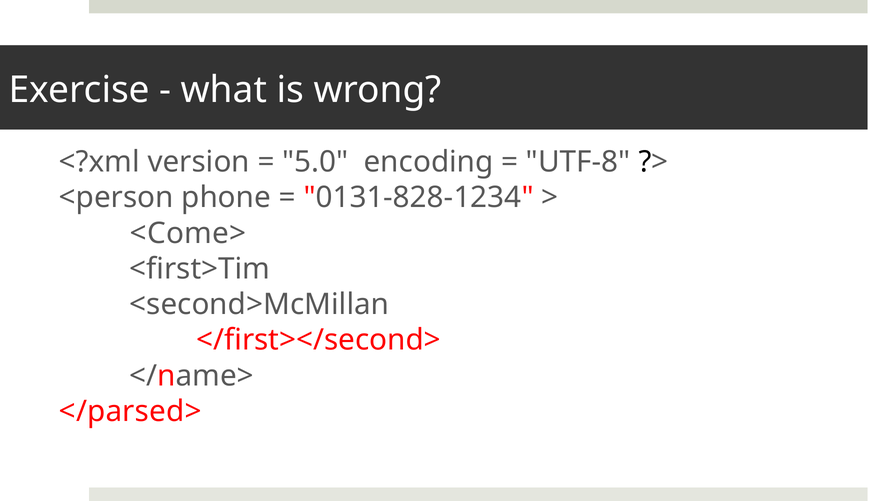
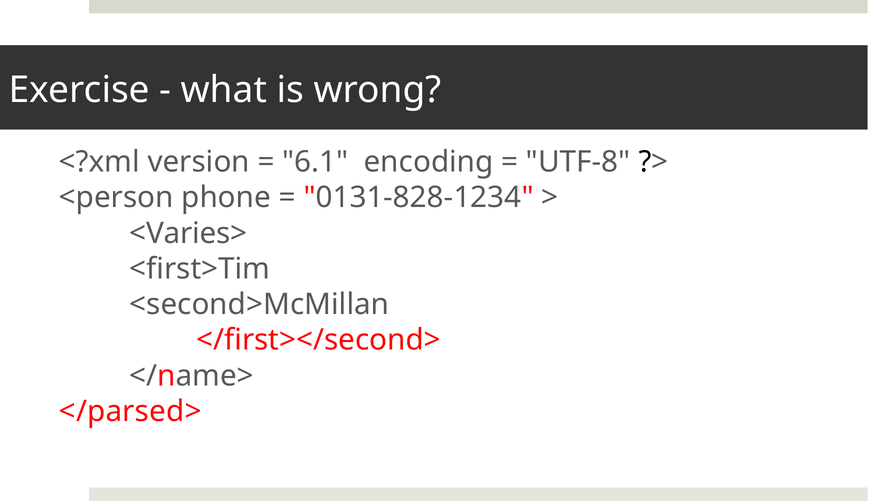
5.0: 5.0 -> 6.1
<Come>: <Come> -> <Varies>
